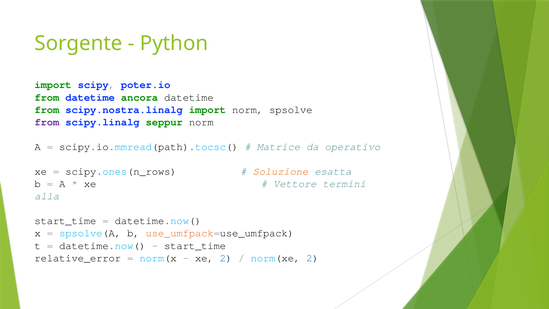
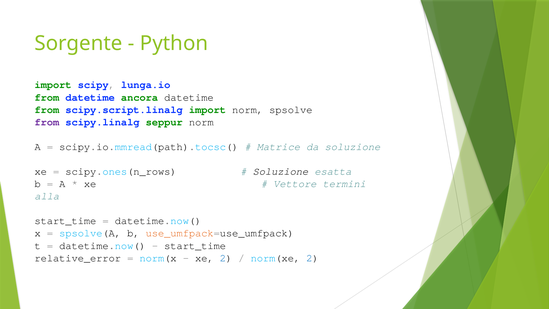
poter.io: poter.io -> lunga.io
scipy.nostra.linalg: scipy.nostra.linalg -> scipy.script.linalg
da operativo: operativo -> soluzione
Soluzione at (281, 171) colour: orange -> black
